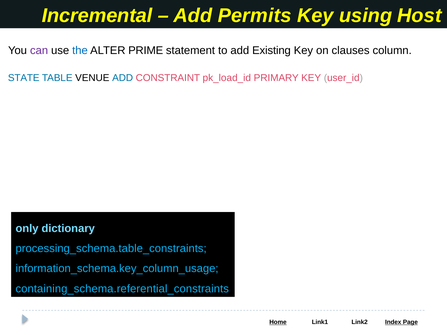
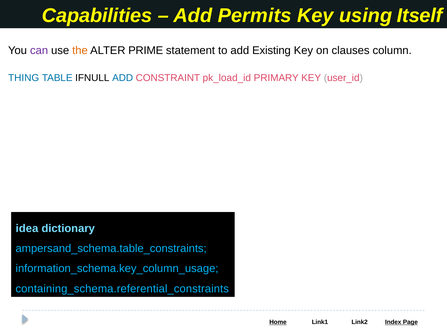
Incremental: Incremental -> Capabilities
Host: Host -> Itself
the colour: blue -> orange
STATE: STATE -> THING
VENUE: VENUE -> IFNULL
only: only -> idea
processing_schema.table_constraints: processing_schema.table_constraints -> ampersand_schema.table_constraints
